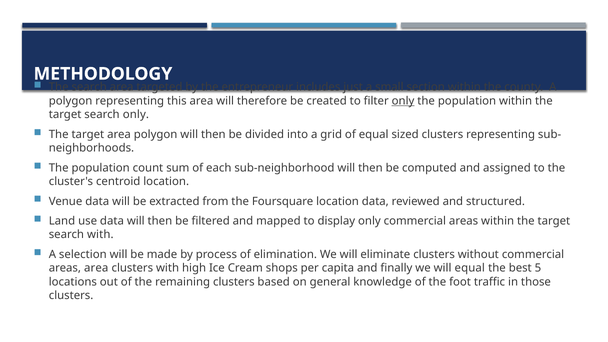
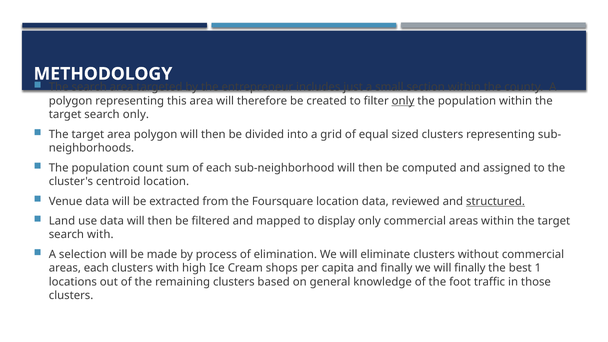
structured underline: none -> present
areas area: area -> each
will equal: equal -> finally
5: 5 -> 1
